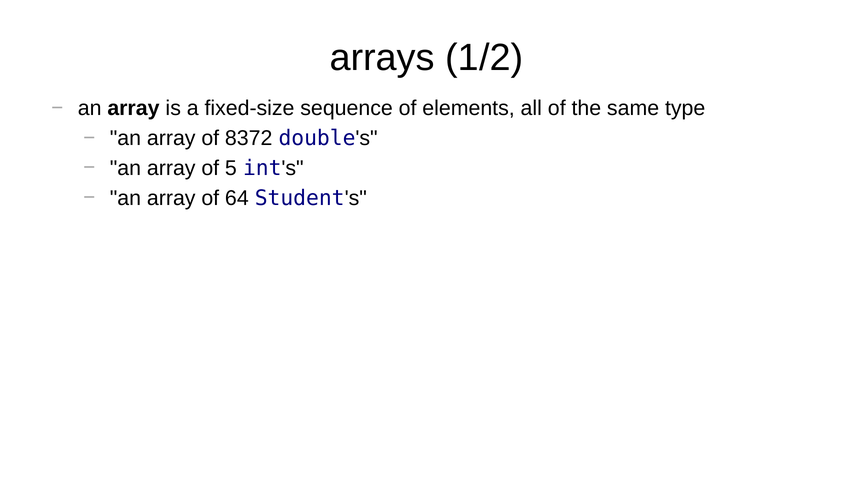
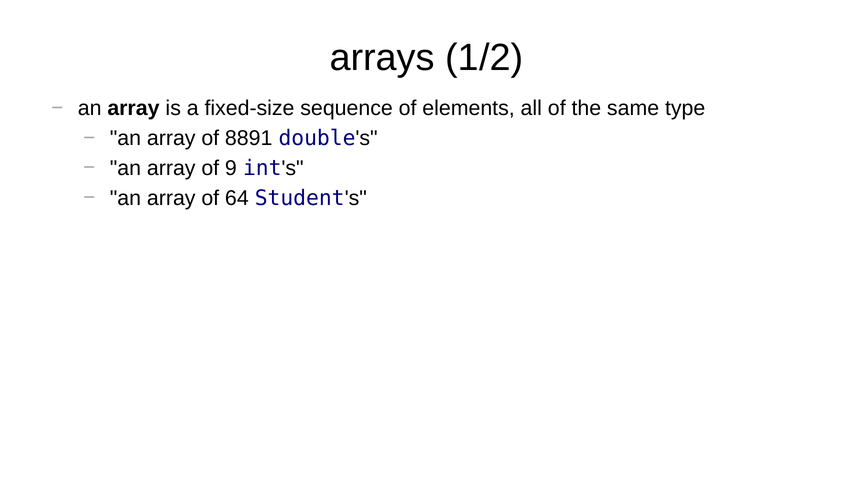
8372: 8372 -> 8891
5: 5 -> 9
